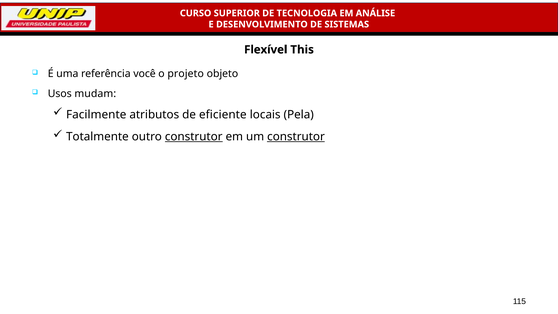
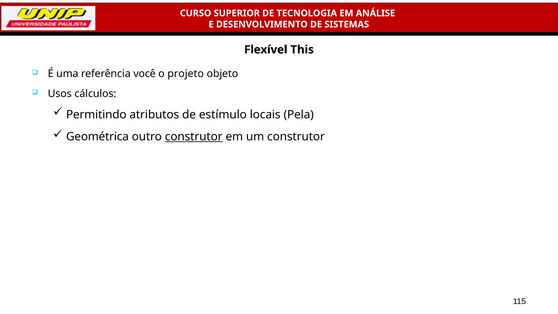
mudam: mudam -> cálculos
Facilmente: Facilmente -> Permitindo
eficiente: eficiente -> estímulo
Totalmente: Totalmente -> Geométrica
construtor at (296, 137) underline: present -> none
